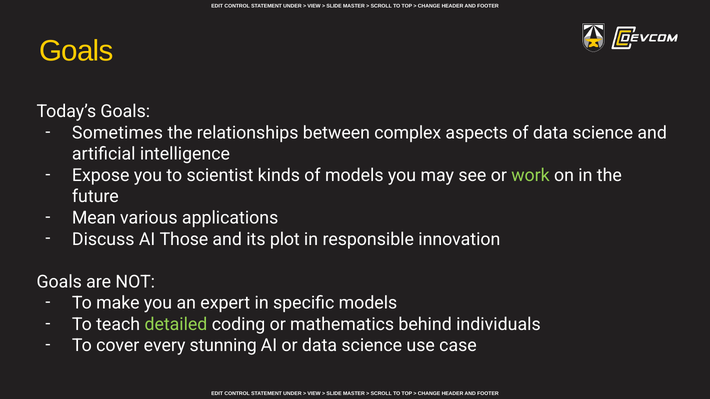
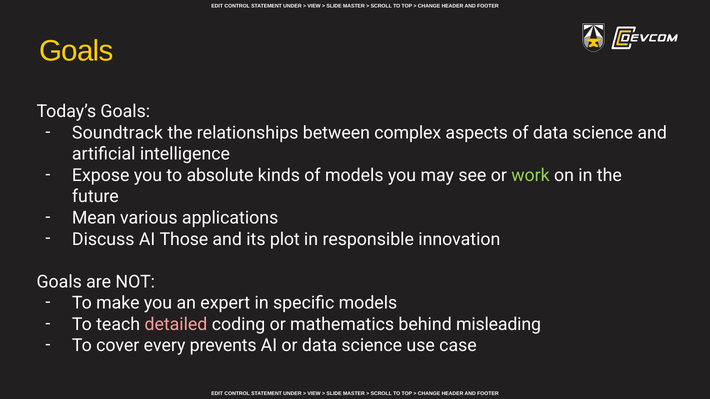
Sometimes: Sometimes -> Soundtrack
scientist: scientist -> absolute
detailed colour: light green -> pink
individuals: individuals -> misleading
stunning: stunning -> prevents
